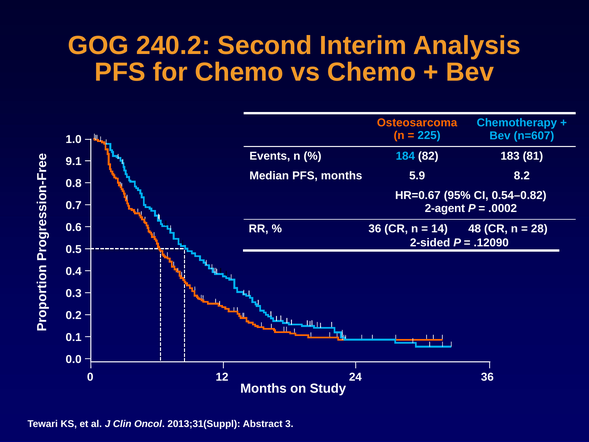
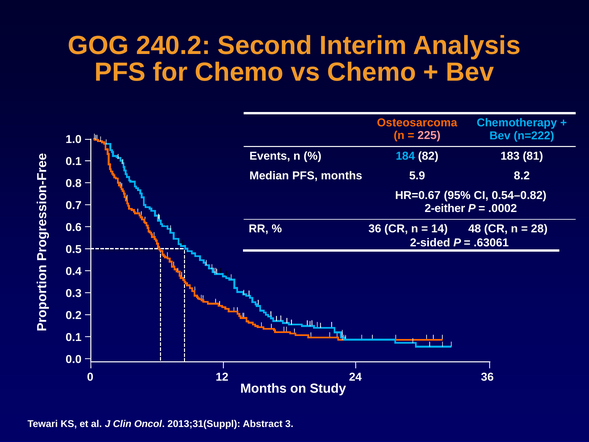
225 colour: light blue -> pink
n=607: n=607 -> n=222
9.1 at (74, 161): 9.1 -> 0.1
2-agent: 2-agent -> 2-either
.12090: .12090 -> .63061
